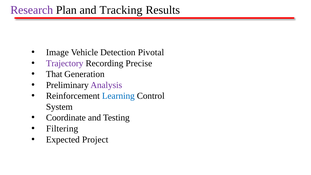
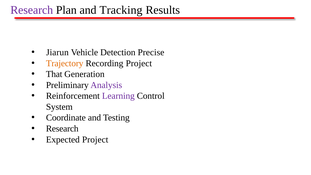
Image: Image -> Jiarun
Pivotal: Pivotal -> Precise
Trajectory colour: purple -> orange
Recording Precise: Precise -> Project
Learning colour: blue -> purple
Filtering at (62, 129): Filtering -> Research
